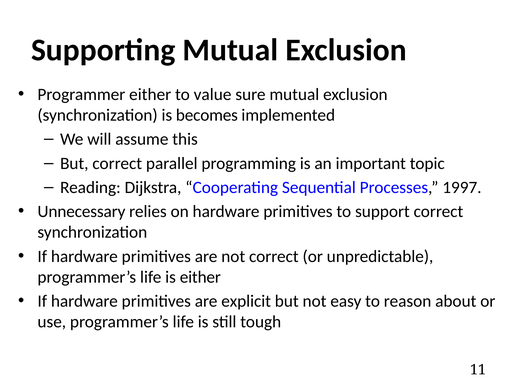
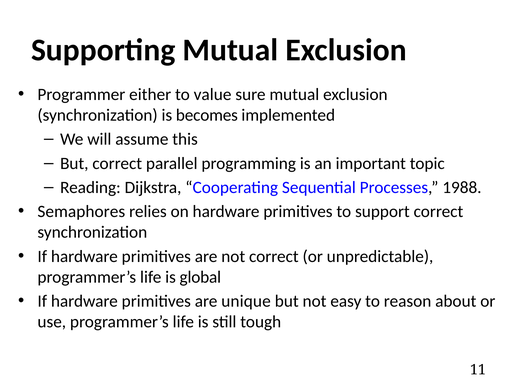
1997: 1997 -> 1988
Unnecessary: Unnecessary -> Semaphores
is either: either -> global
explicit: explicit -> unique
